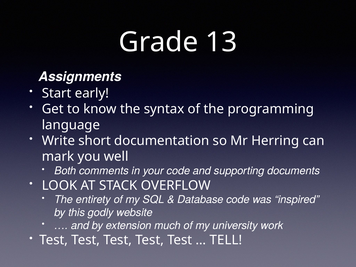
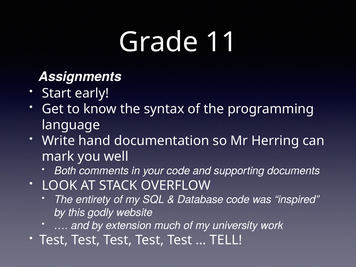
13: 13 -> 11
short: short -> hand
